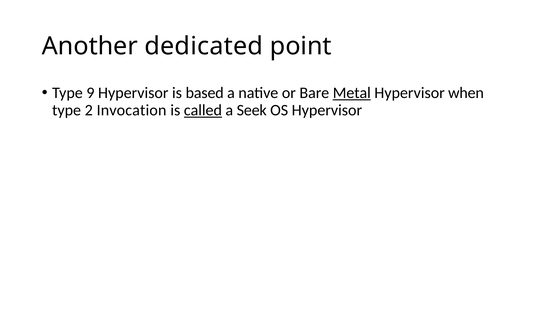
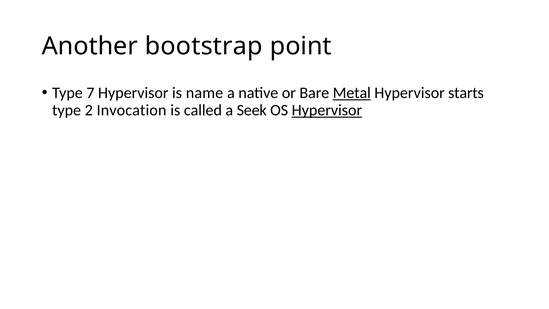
dedicated: dedicated -> bootstrap
9: 9 -> 7
based: based -> name
when: when -> starts
called underline: present -> none
Hypervisor at (327, 110) underline: none -> present
